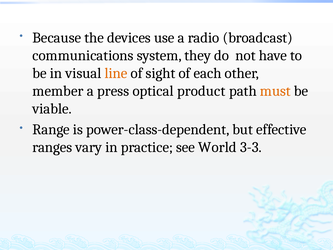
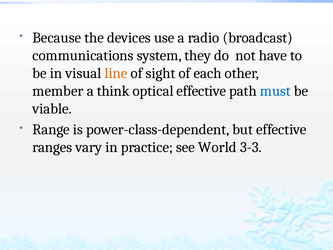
press: press -> think
optical product: product -> effective
must colour: orange -> blue
